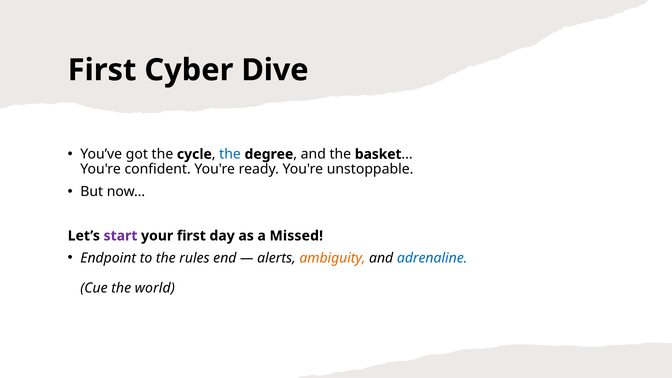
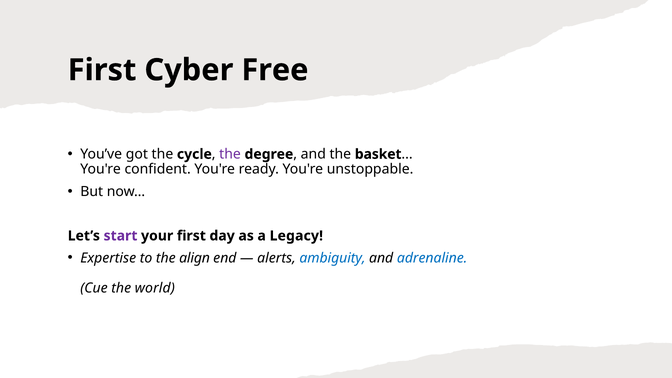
Dive: Dive -> Free
the at (230, 154) colour: blue -> purple
Missed: Missed -> Legacy
Endpoint: Endpoint -> Expertise
rules: rules -> align
ambiguity colour: orange -> blue
